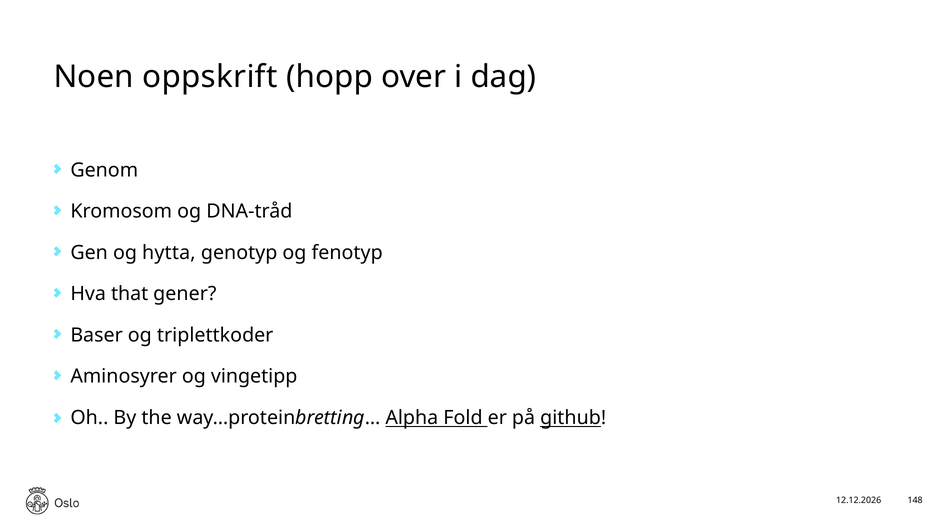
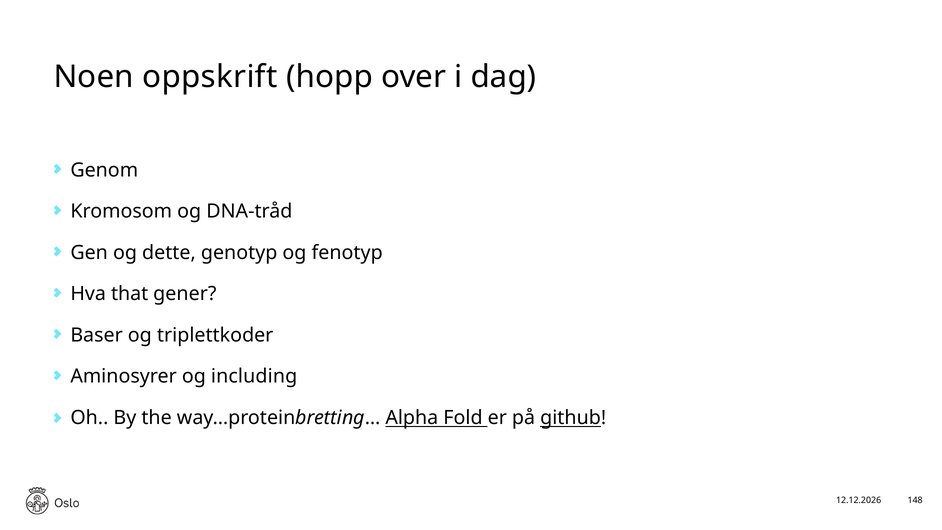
hytta: hytta -> dette
vingetipp: vingetipp -> including
